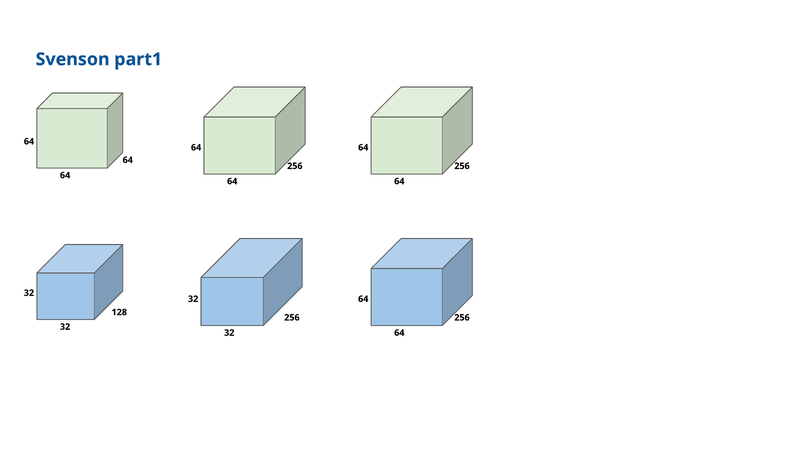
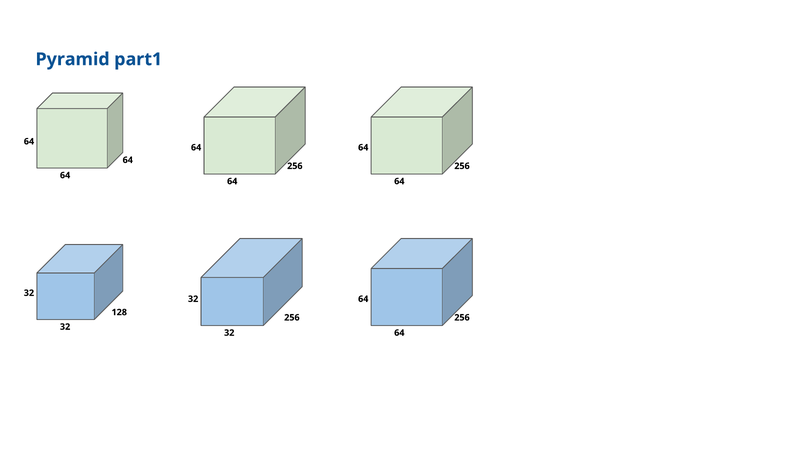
Svenson: Svenson -> Pyramid
